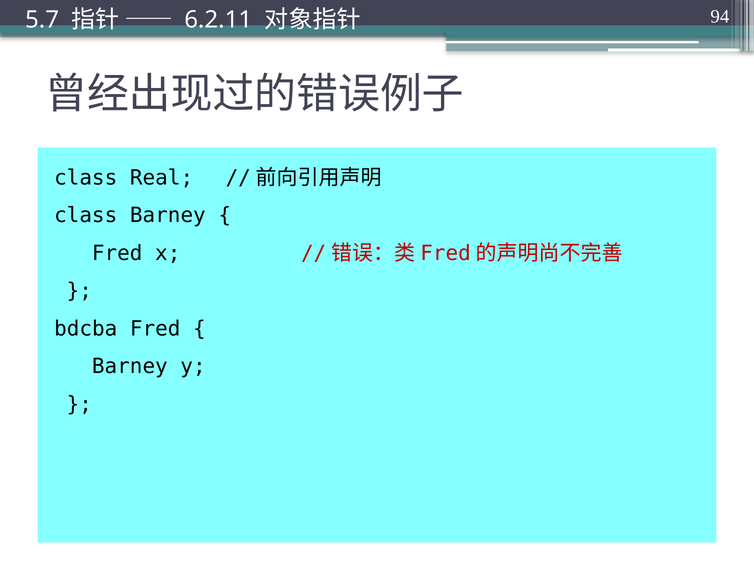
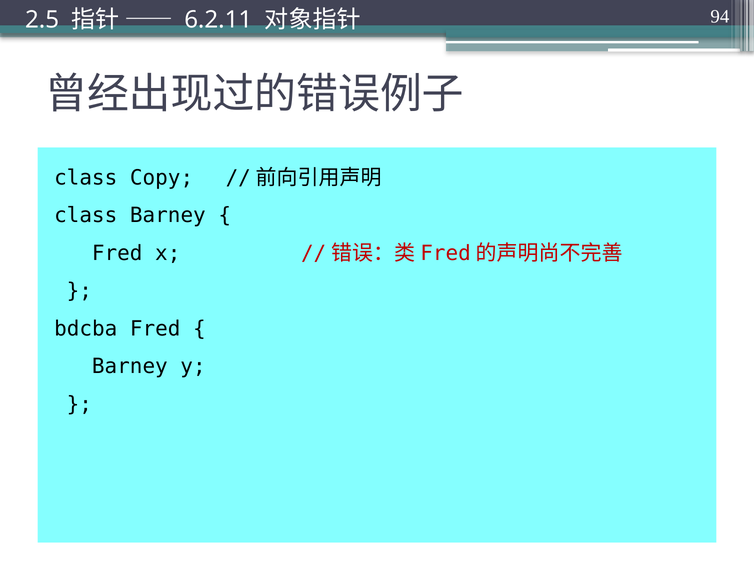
5.7: 5.7 -> 2.5
Real: Real -> Copy
